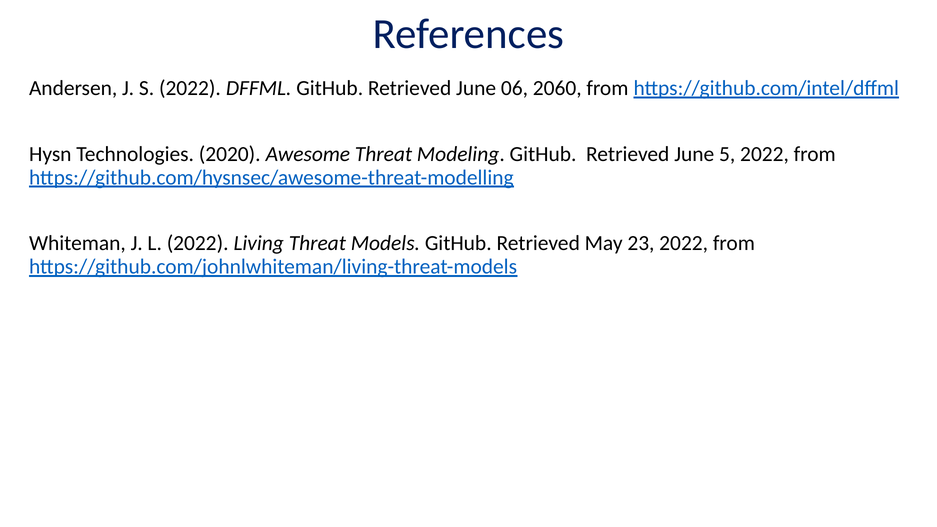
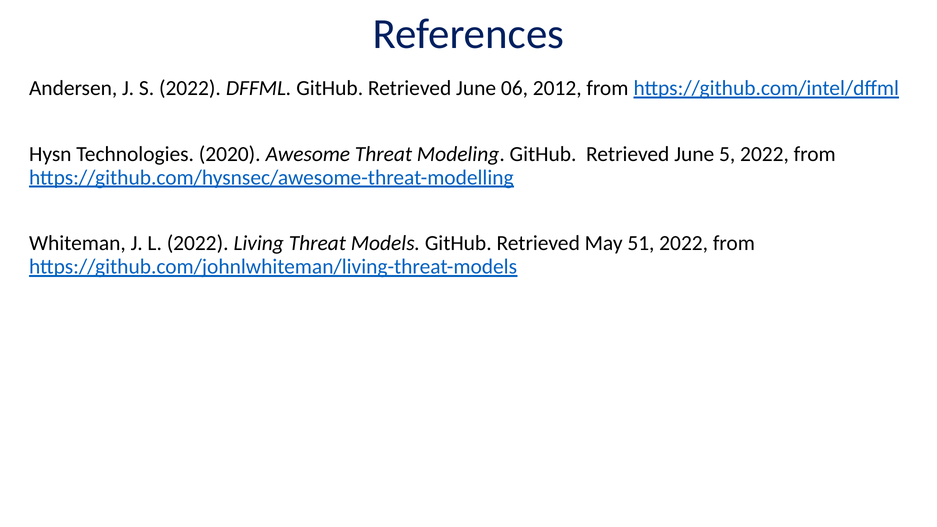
2060: 2060 -> 2012
23: 23 -> 51
